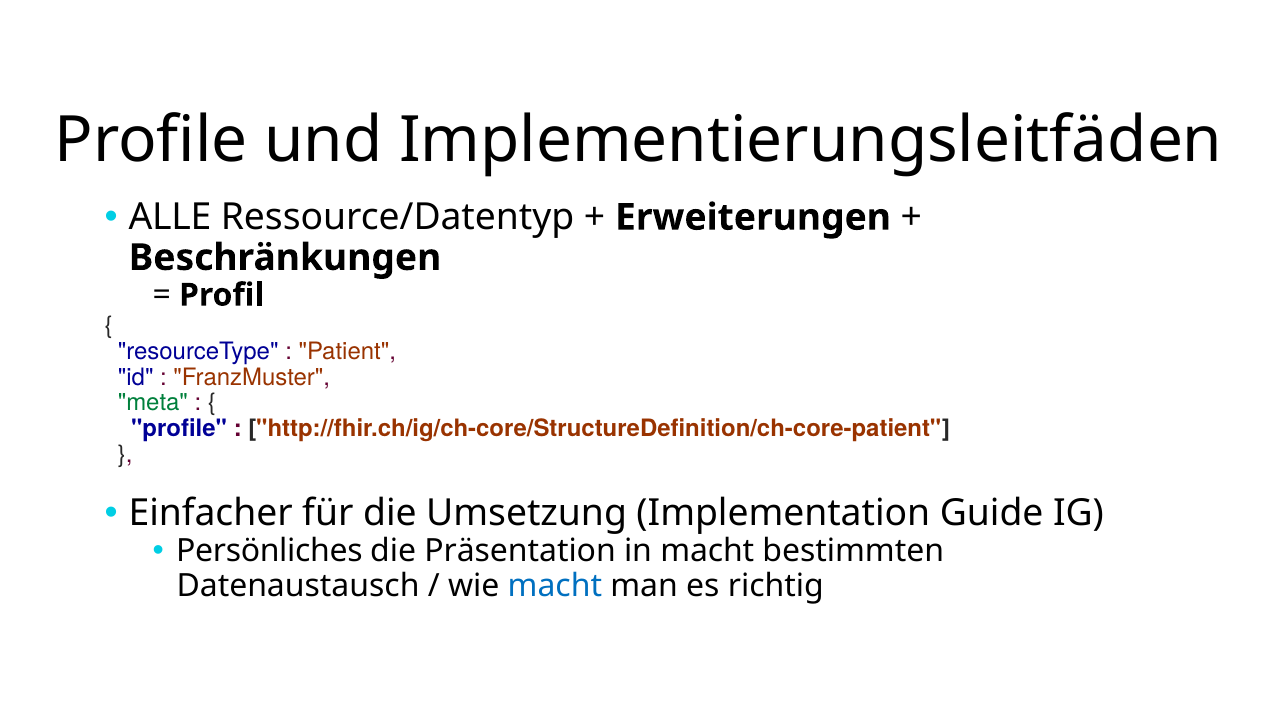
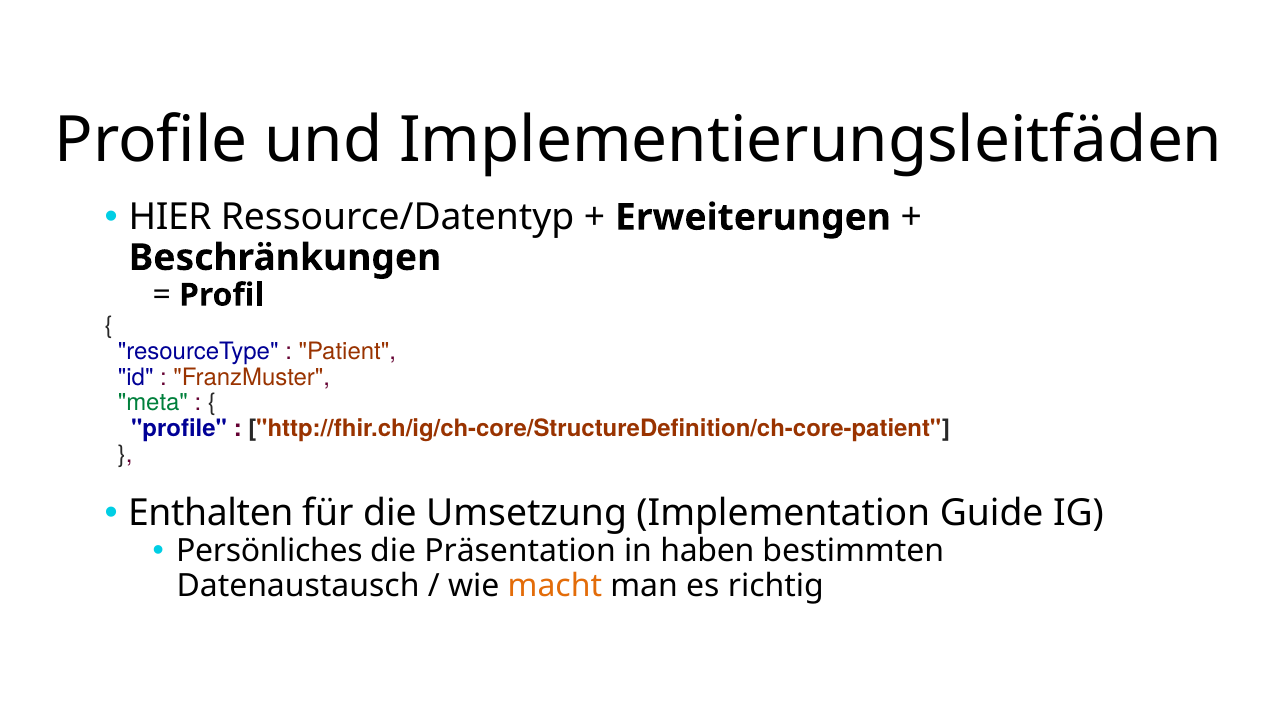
ALLE: ALLE -> HIER
Einfacher: Einfacher -> Enthalten
in macht: macht -> haben
macht at (555, 585) colour: blue -> orange
